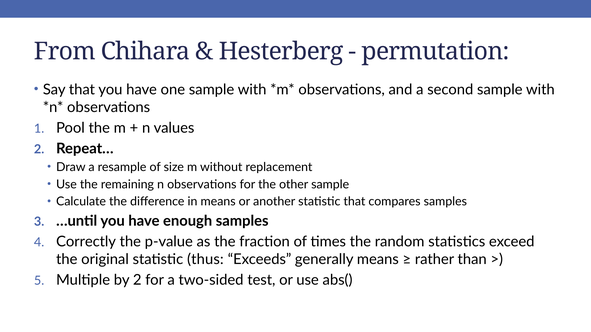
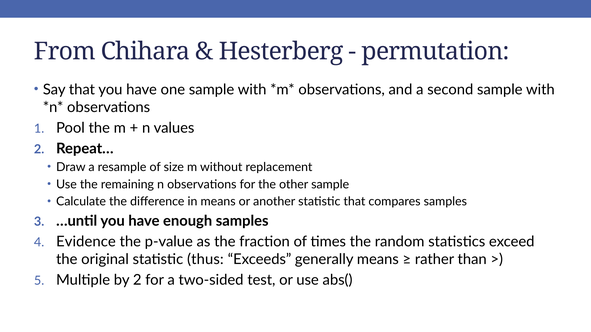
Correctly: Correctly -> Evidence
